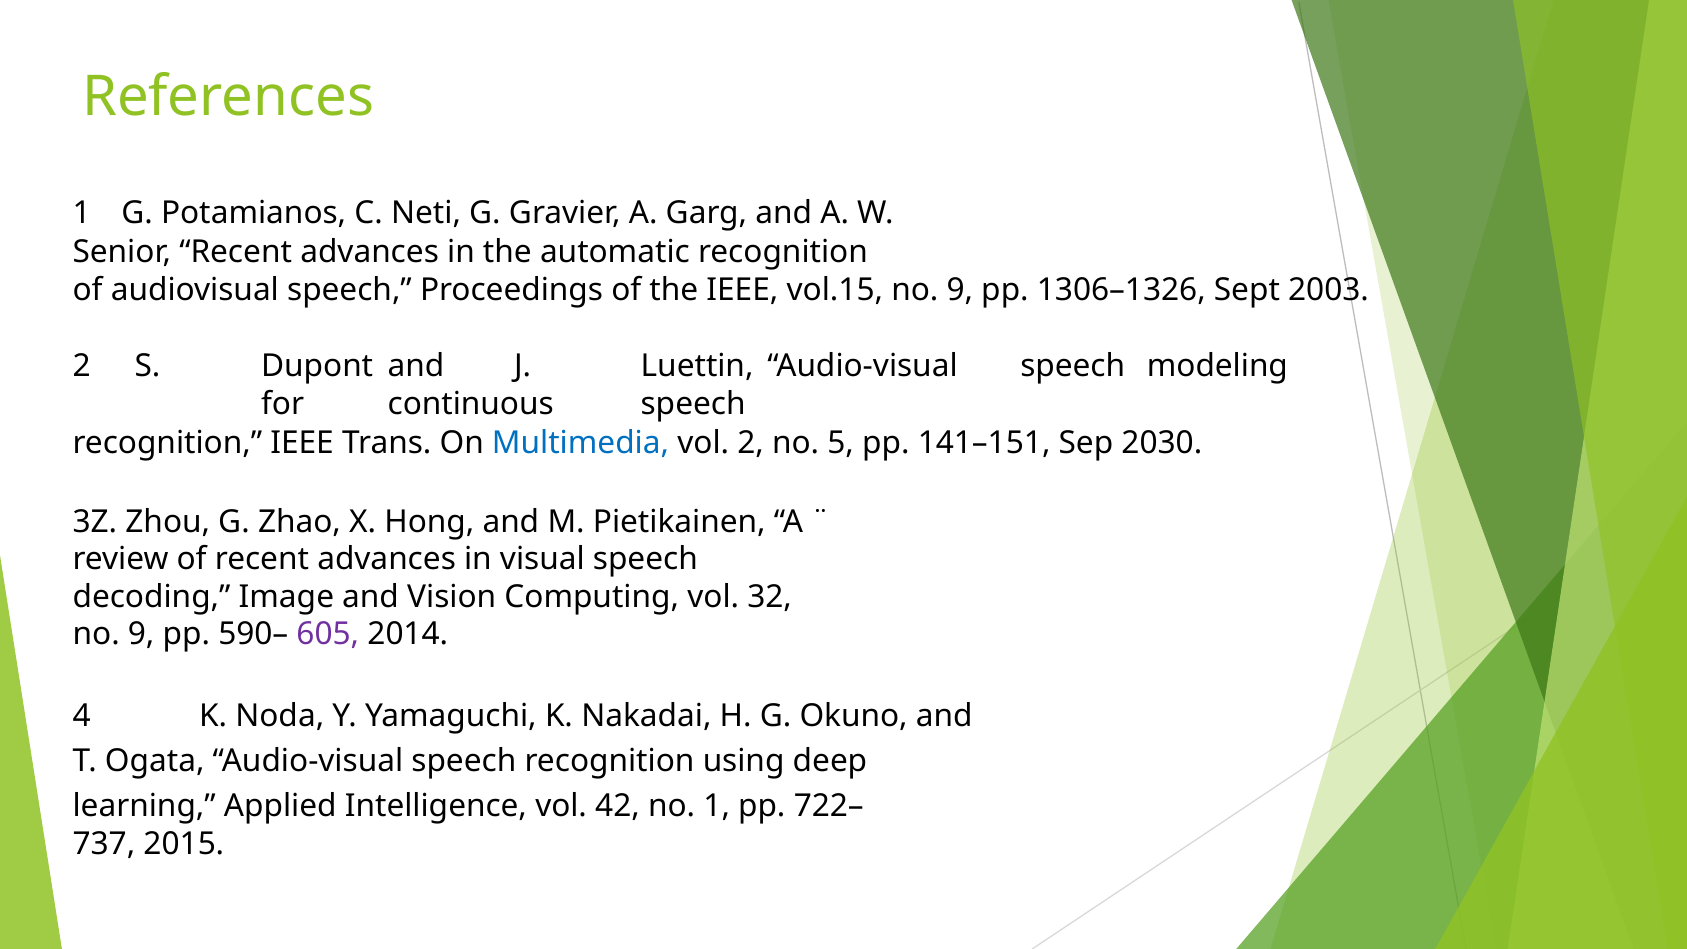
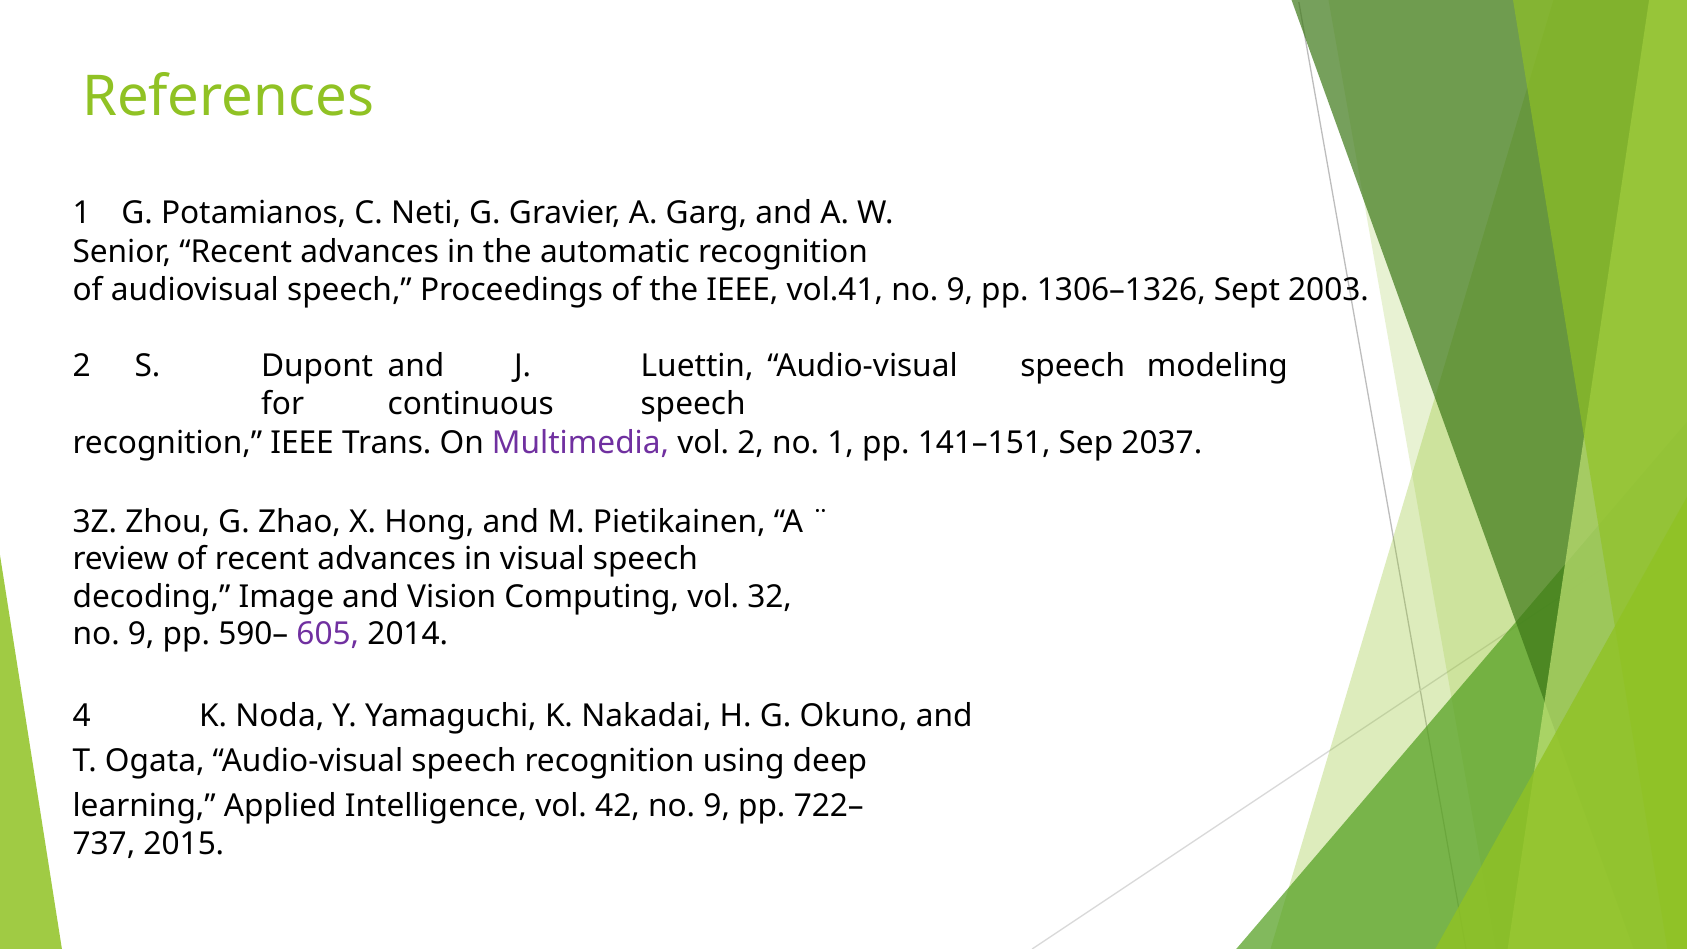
vol.15: vol.15 -> vol.41
Multimedia colour: blue -> purple
no 5: 5 -> 1
2030: 2030 -> 2037
42 no 1: 1 -> 9
